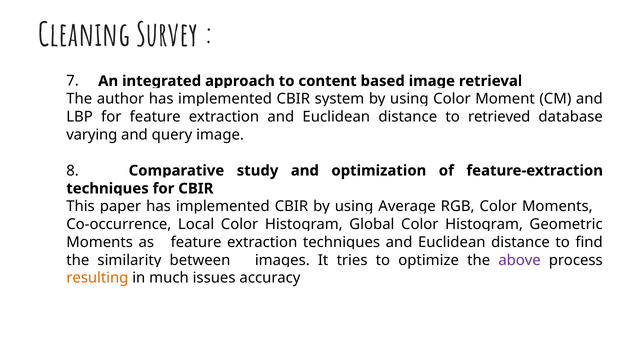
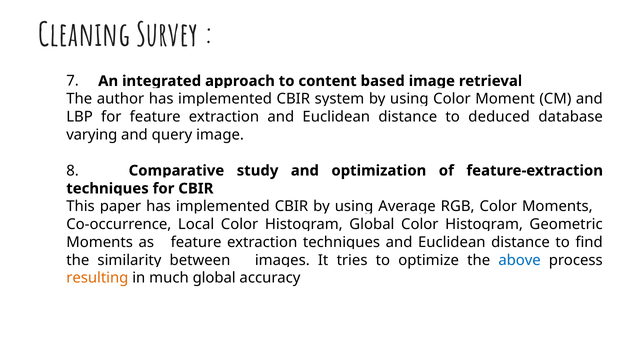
retrieved: retrieved -> deduced
above colour: purple -> blue
much issues: issues -> global
